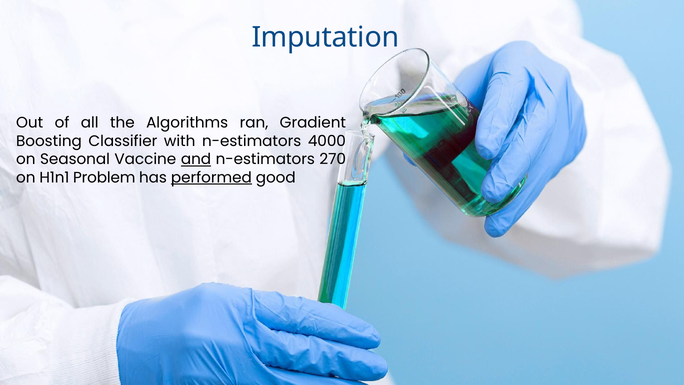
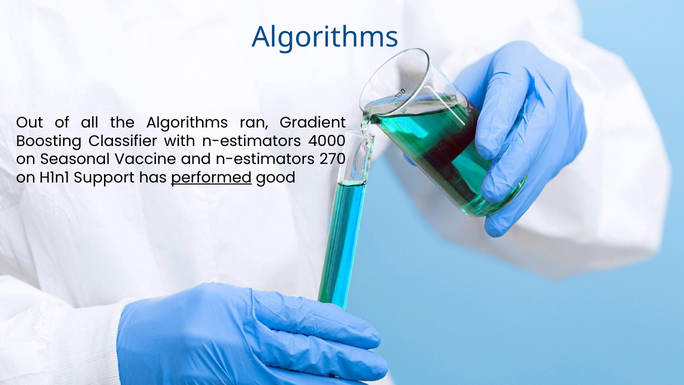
Imputation at (325, 37): Imputation -> Algorithms
and underline: present -> none
Problem: Problem -> Support
